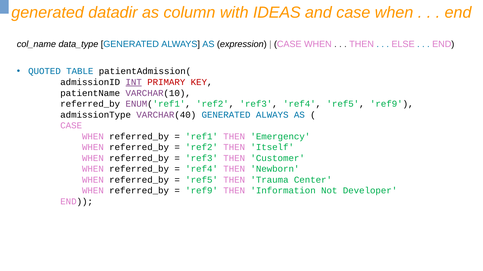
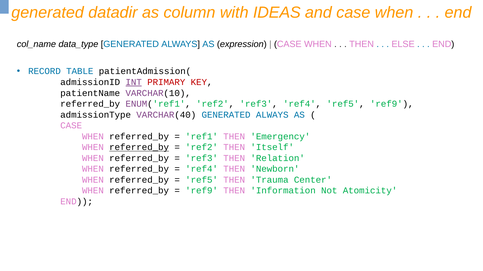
QUOTED: QUOTED -> RECORD
referred_by at (139, 148) underline: none -> present
Customer: Customer -> Relation
Developer: Developer -> Atomicity
